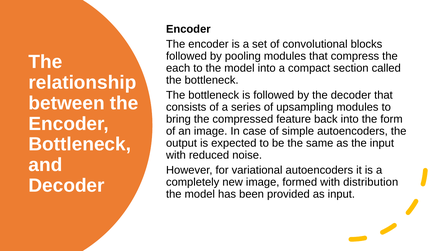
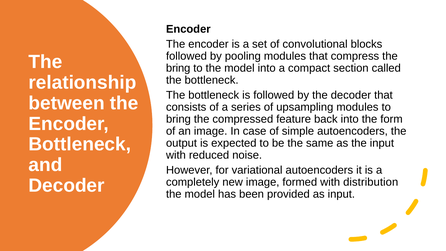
each at (178, 68): each -> bring
